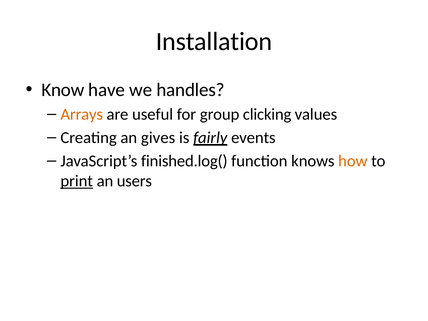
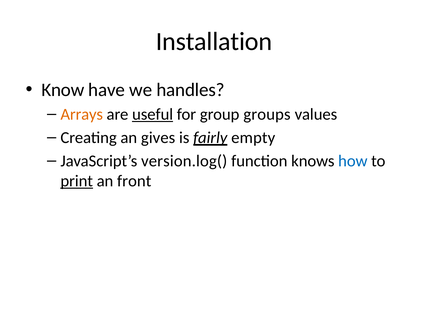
useful underline: none -> present
clicking: clicking -> groups
events: events -> empty
finished.log(: finished.log( -> version.log(
how colour: orange -> blue
users: users -> front
